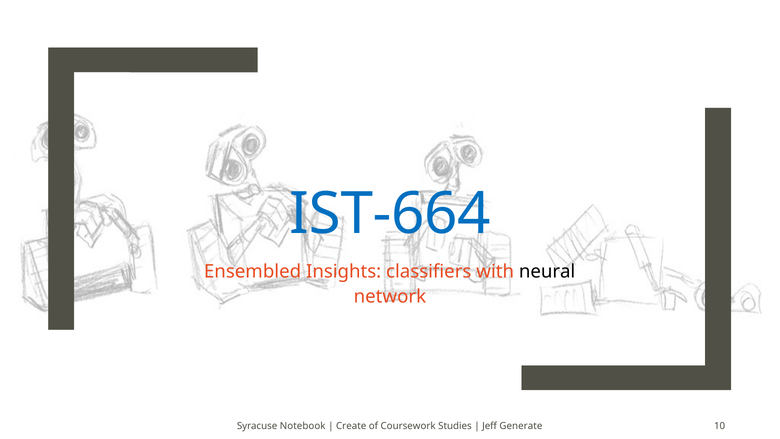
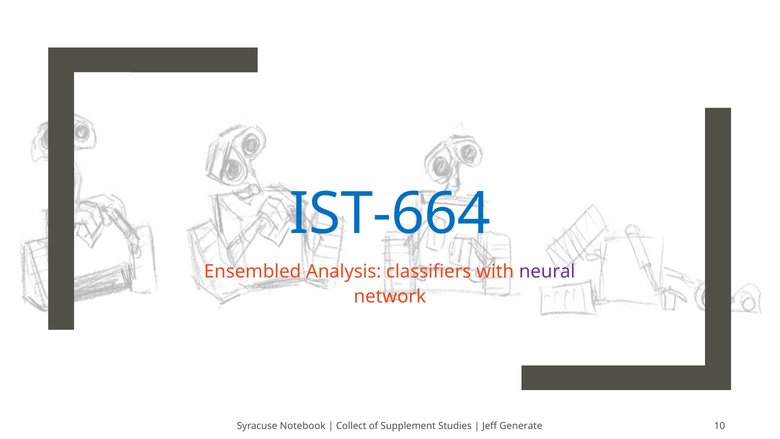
Insights: Insights -> Analysis
neural colour: black -> purple
Create: Create -> Collect
Coursework: Coursework -> Supplement
